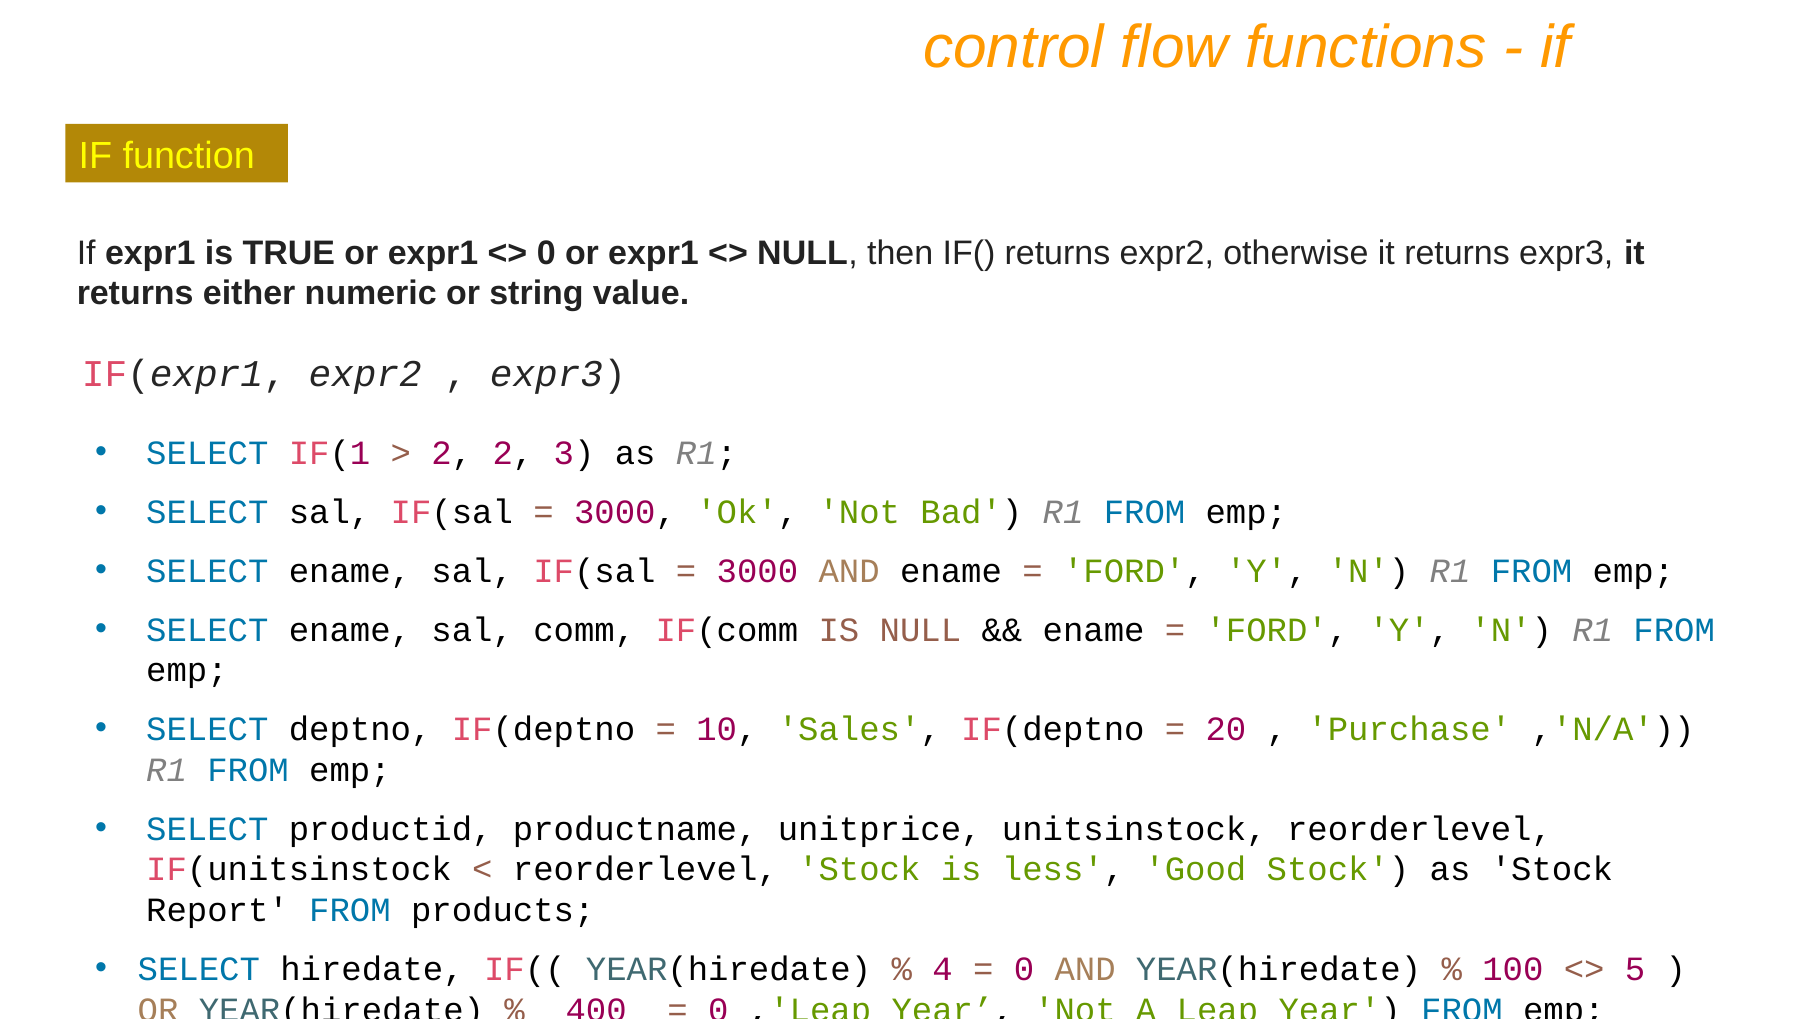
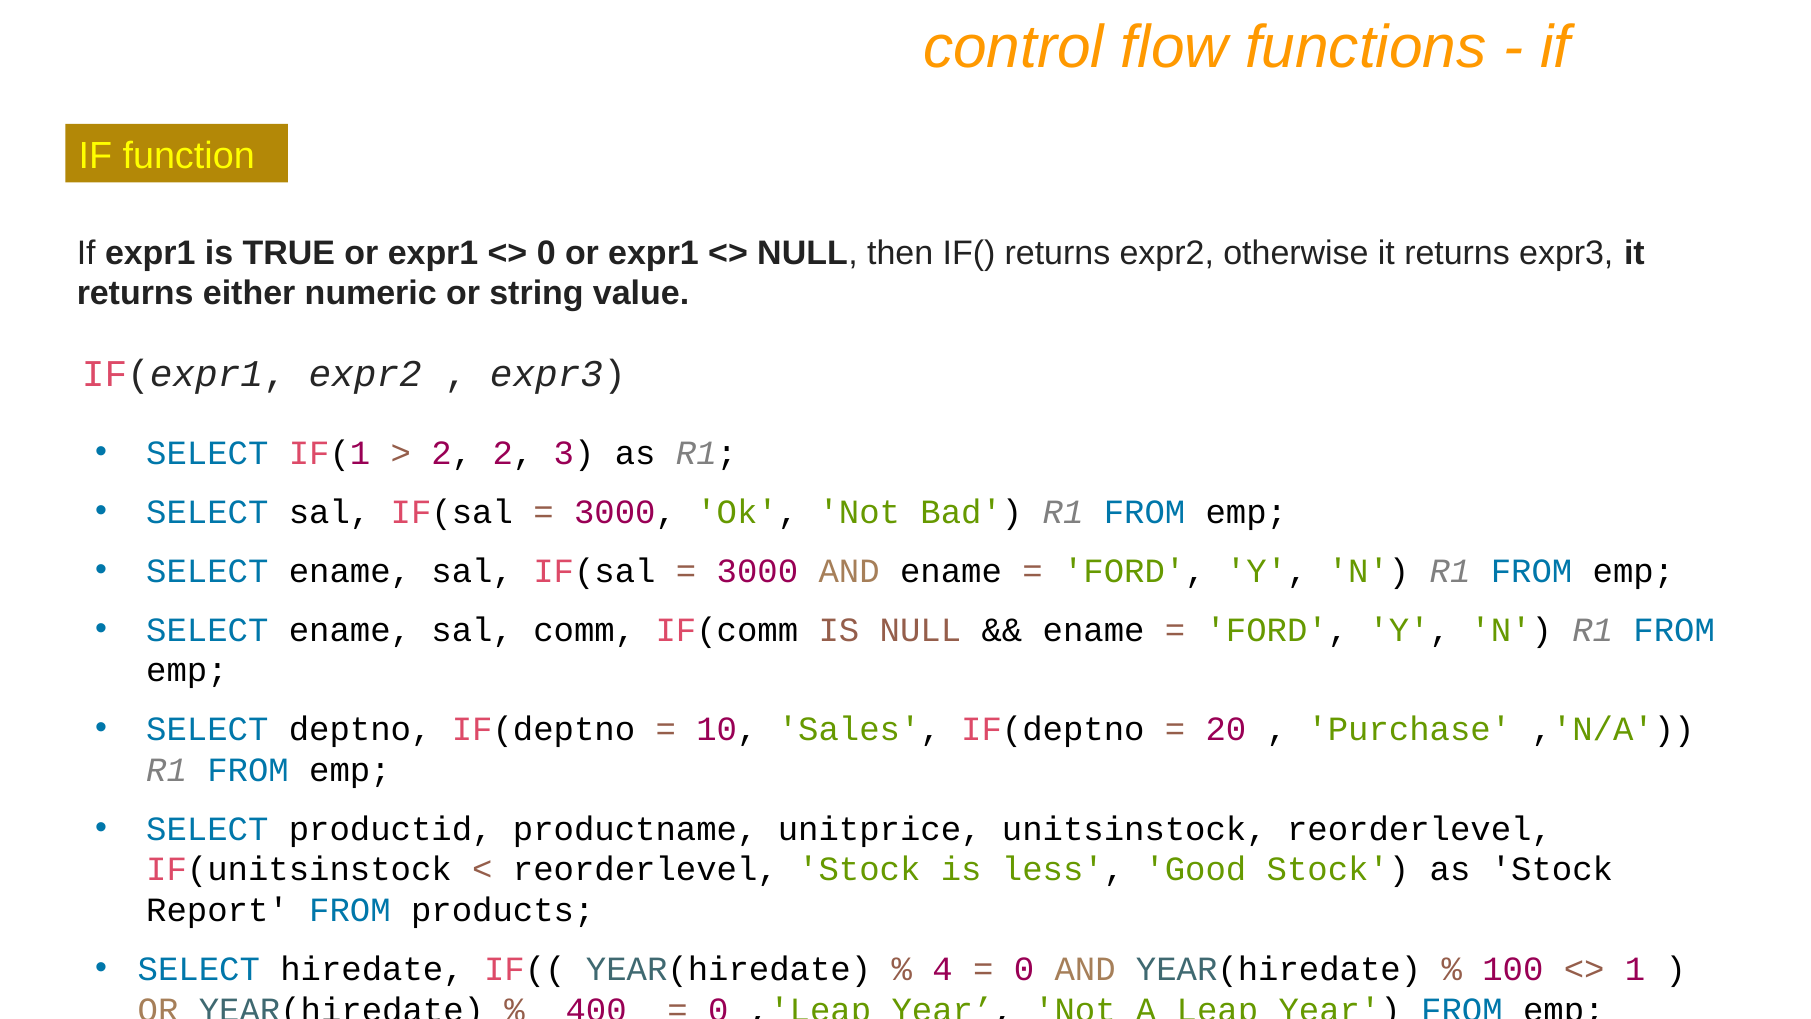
5: 5 -> 1
